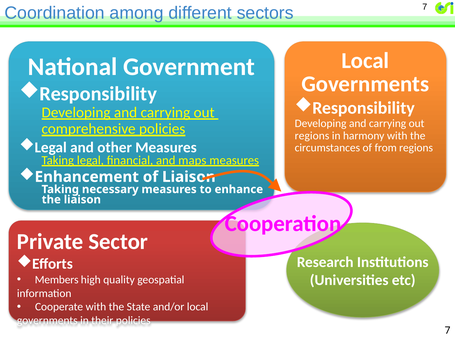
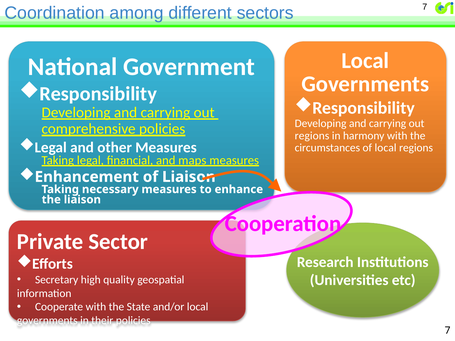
of from: from -> local
Members: Members -> Secretary
